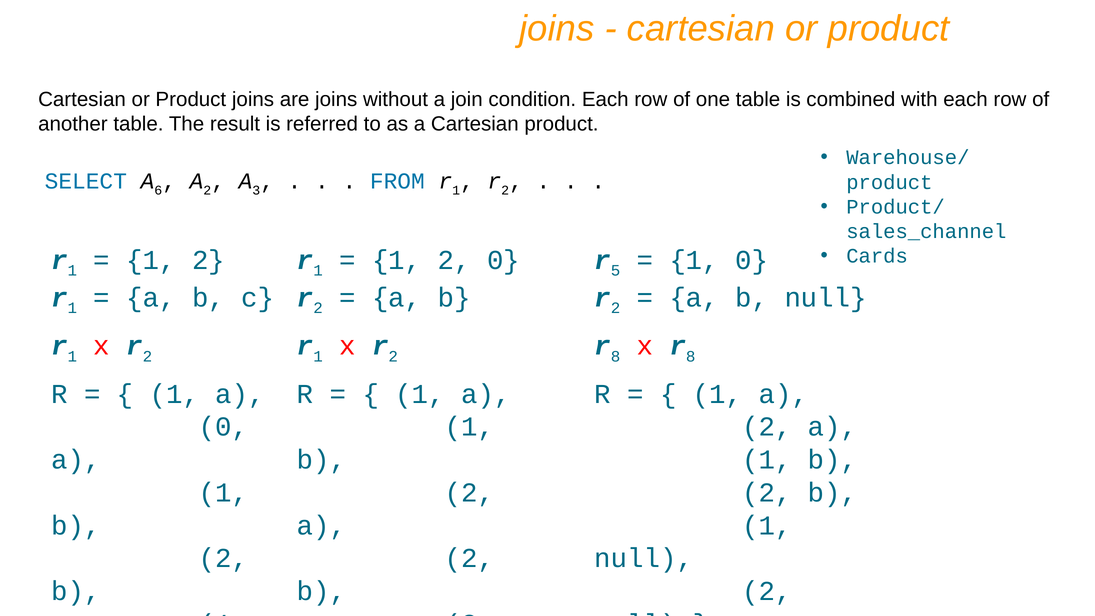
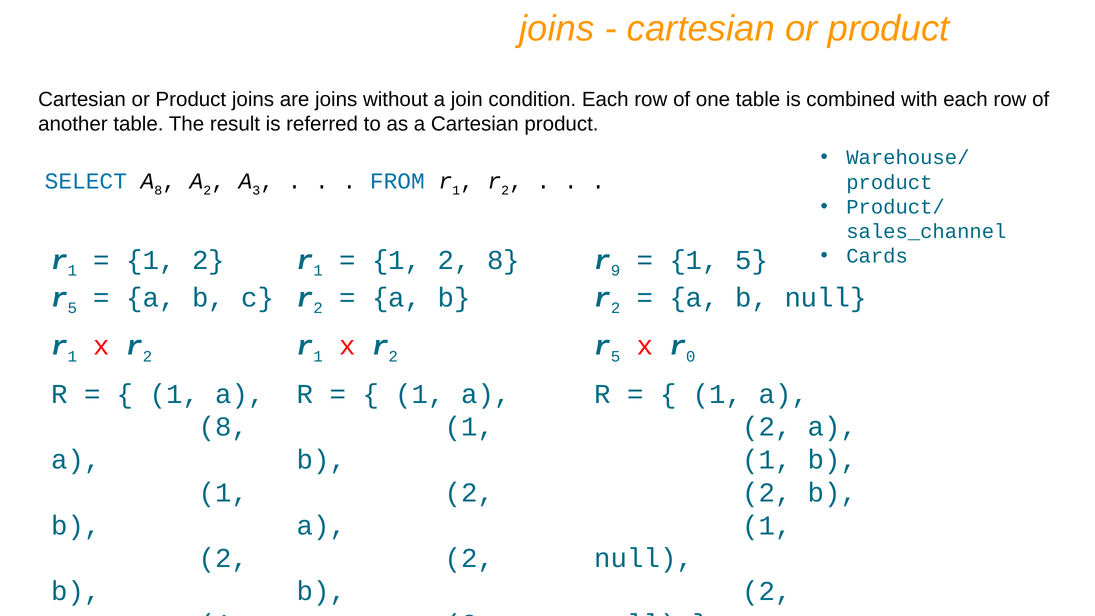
SELECT A 6: 6 -> 8
2 0: 0 -> 8
5: 5 -> 9
1 0: 0 -> 5
1 at (72, 308): 1 -> 5
8 at (616, 356): 8 -> 5
x r 8: 8 -> 0
0 at (224, 427): 0 -> 8
